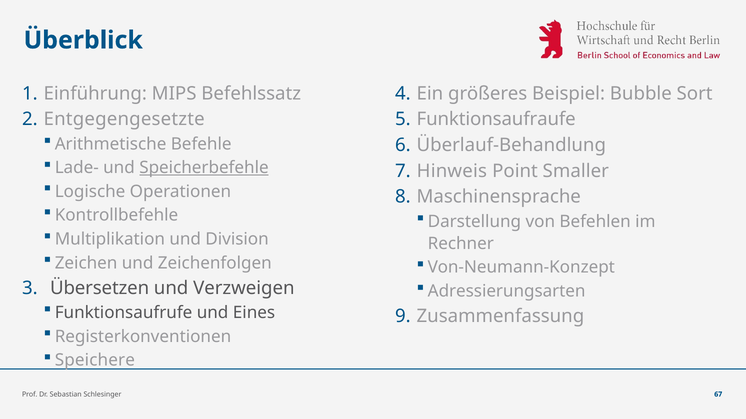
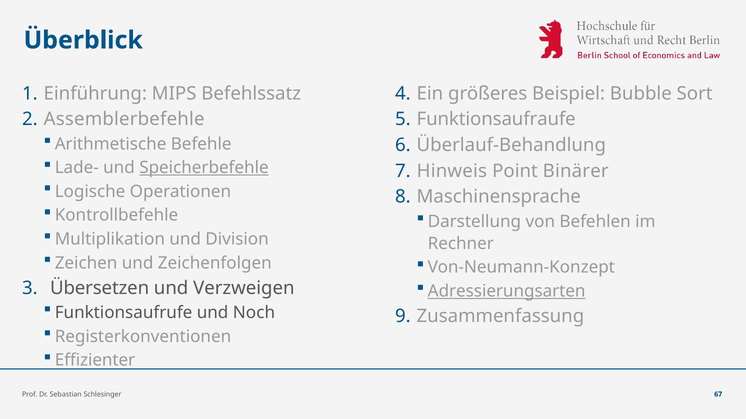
Entgegengesetzte: Entgegengesetzte -> Assemblerbefehle
Smaller: Smaller -> Binärer
Adressierungsarten underline: none -> present
Eines: Eines -> Noch
Speichere: Speichere -> Effizienter
